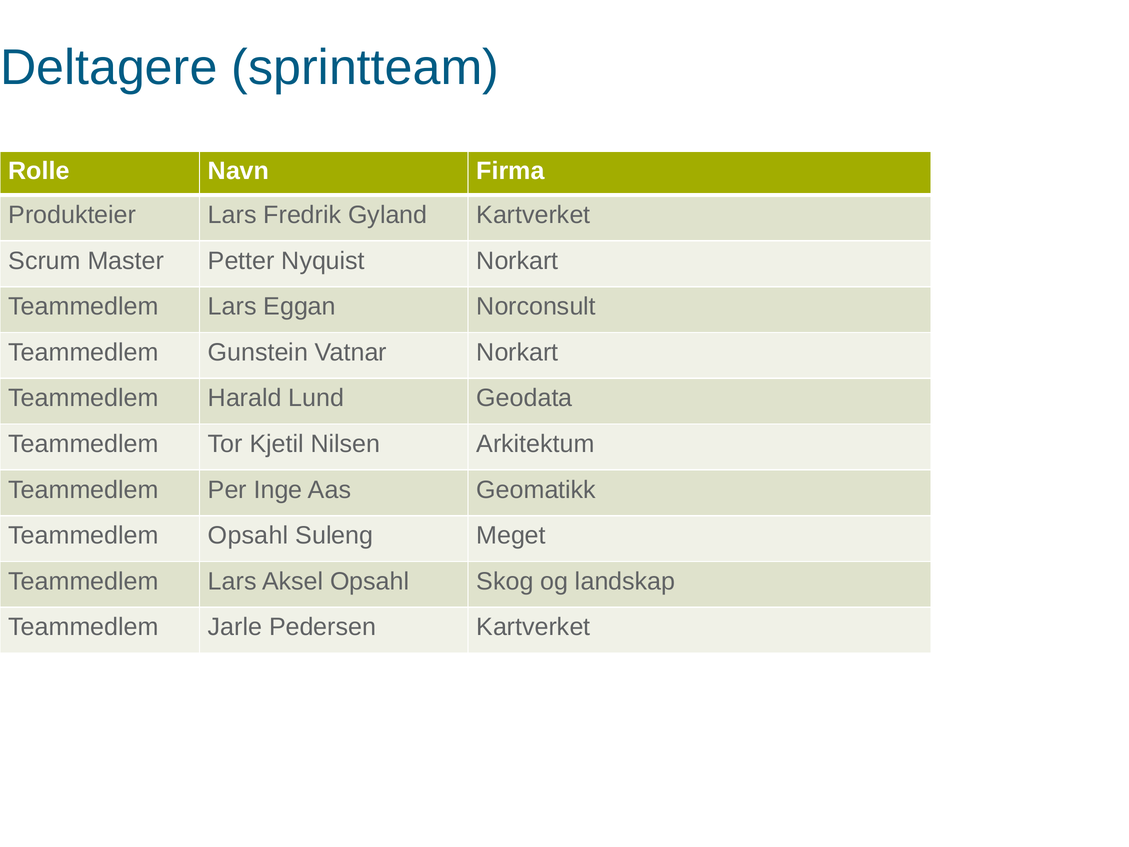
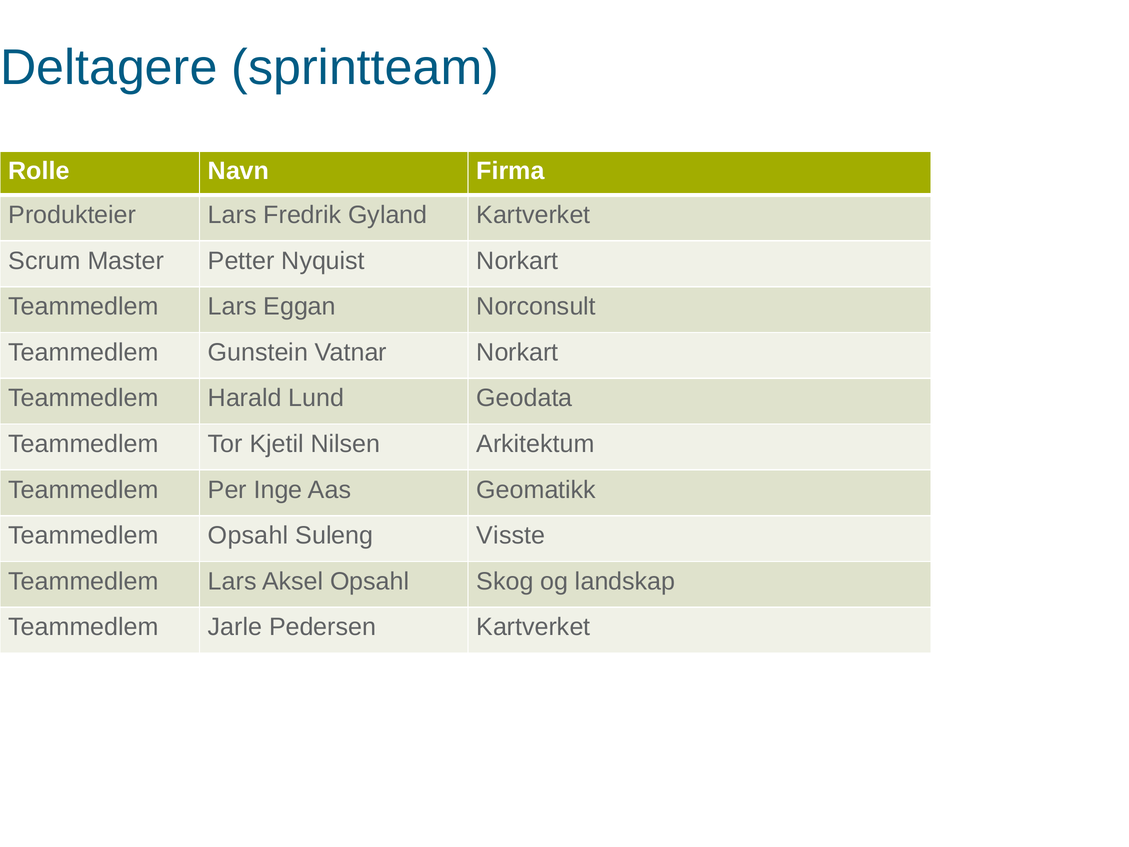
Meget: Meget -> Visste
